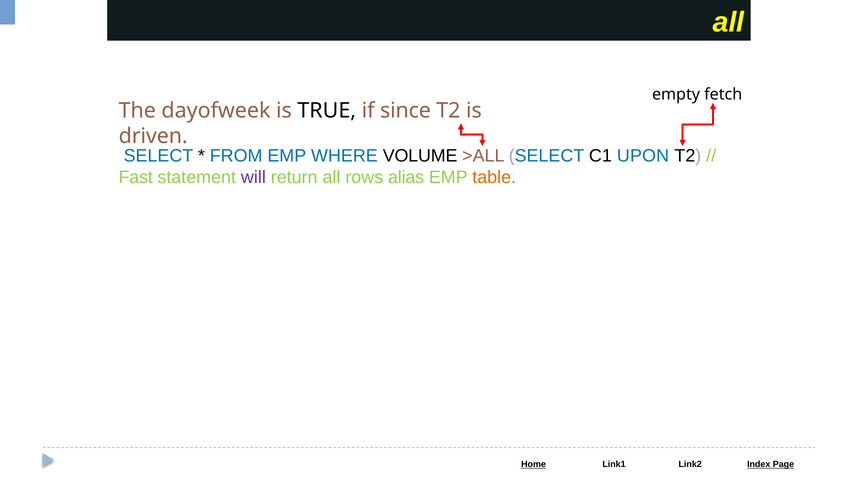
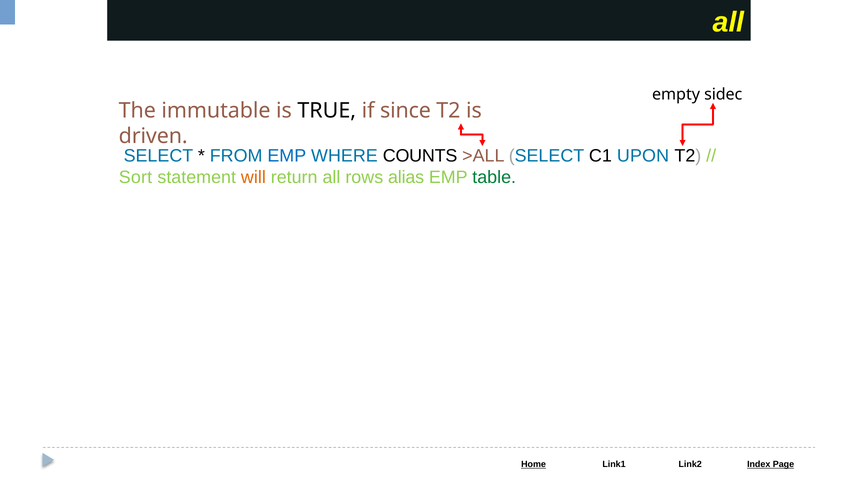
fetch: fetch -> sidec
dayofweek: dayofweek -> immutable
VOLUME: VOLUME -> COUNTS
Fast: Fast -> Sort
will colour: purple -> orange
table colour: orange -> green
